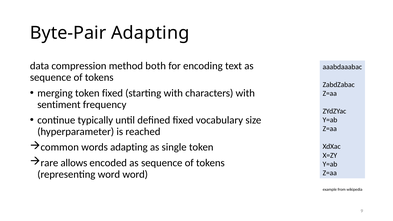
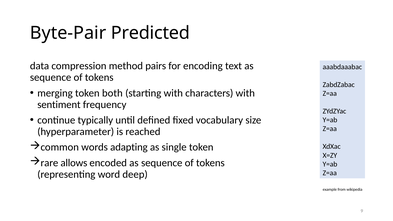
Byte-Pair Adapting: Adapting -> Predicted
both: both -> pairs
token fixed: fixed -> both
word word: word -> deep
